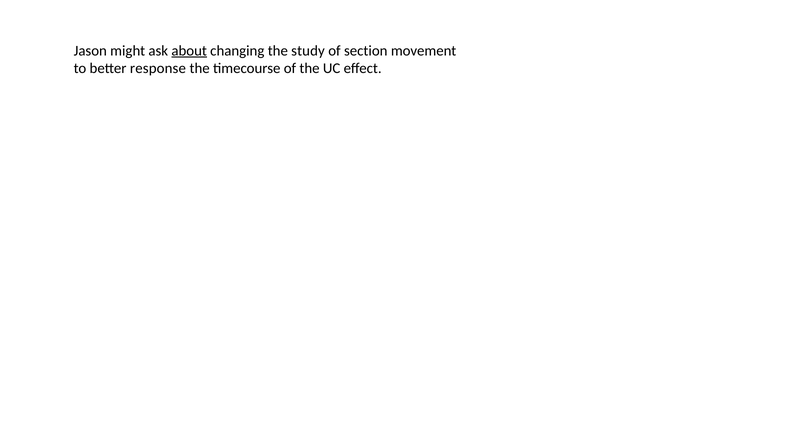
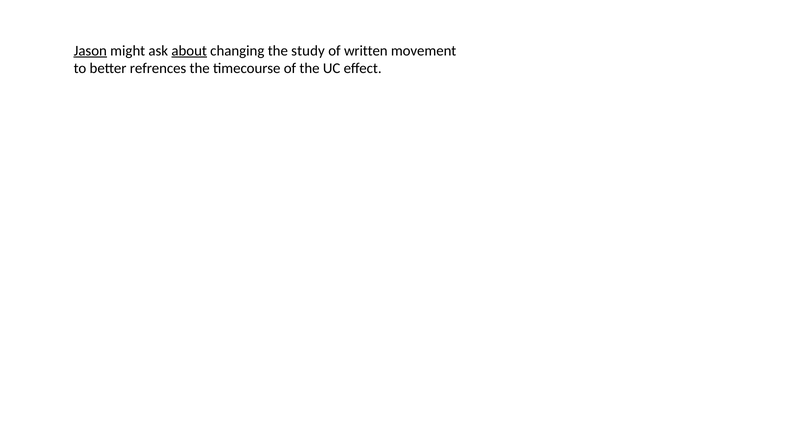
Jason underline: none -> present
section: section -> written
response: response -> refrences
